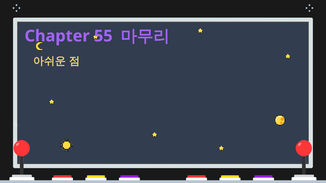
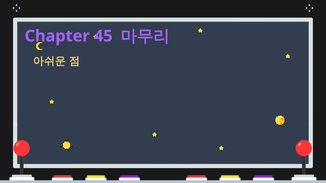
55: 55 -> 45
